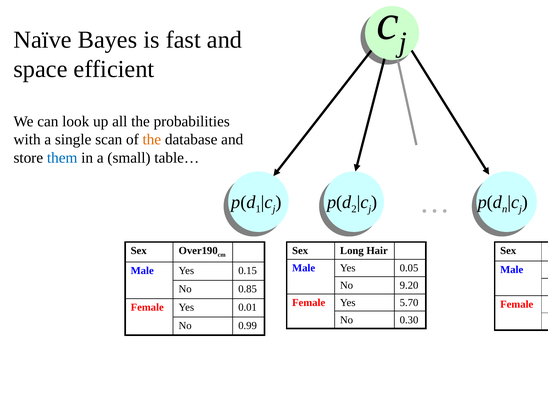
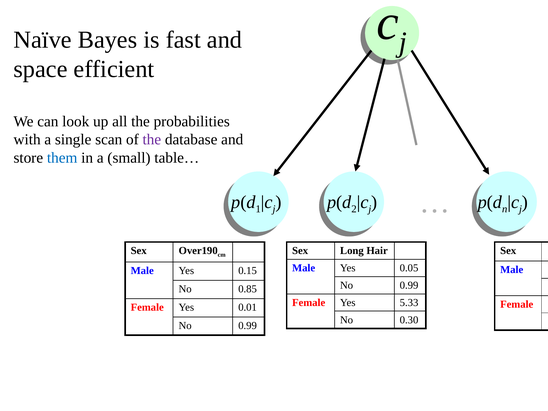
the at (152, 140) colour: orange -> purple
9.20 at (409, 285): 9.20 -> 0.99
5.70: 5.70 -> 5.33
